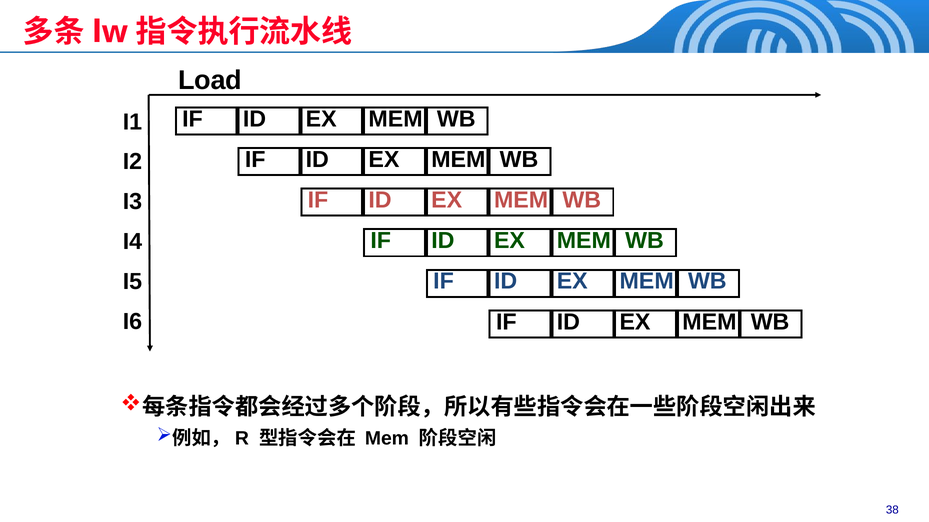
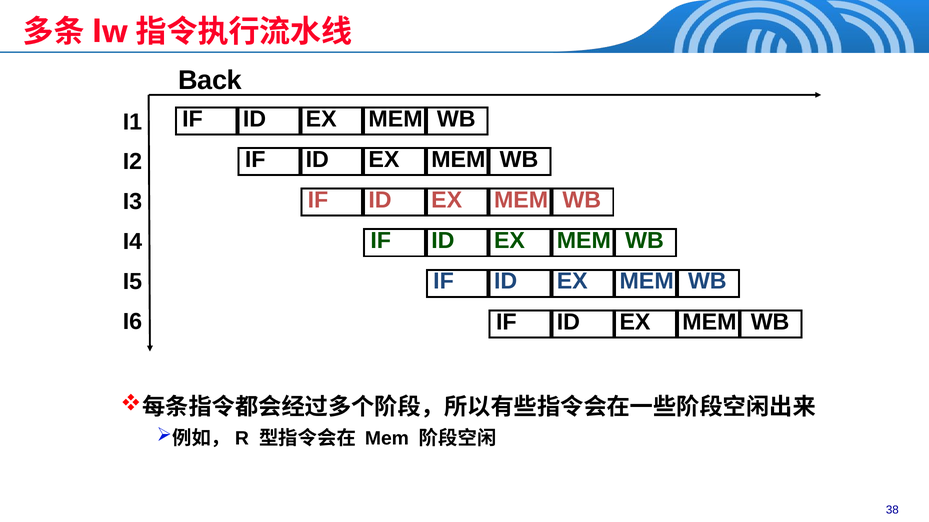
Load: Load -> Back
